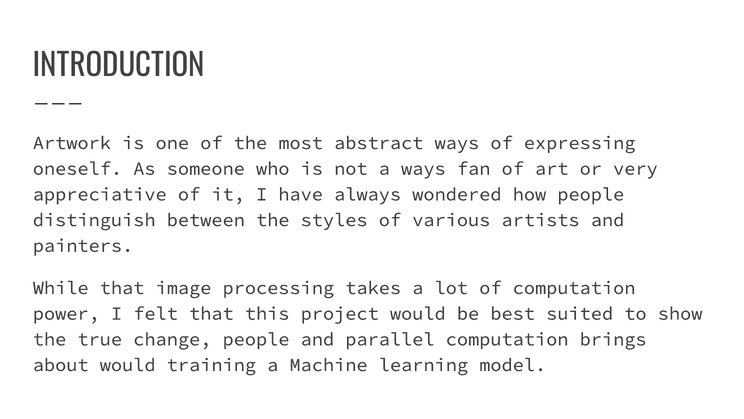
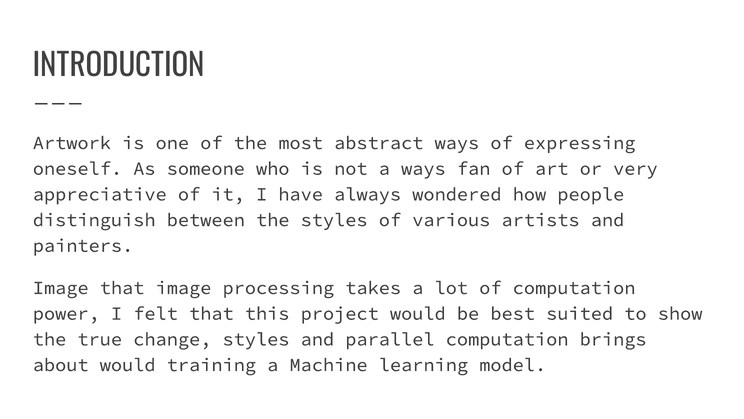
While at (61, 288): While -> Image
change people: people -> styles
